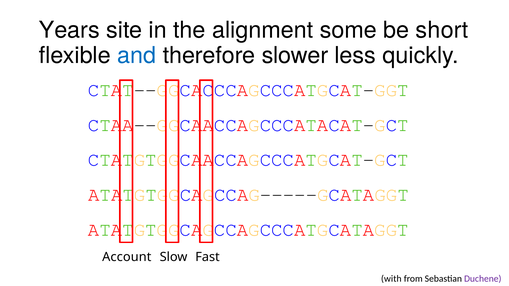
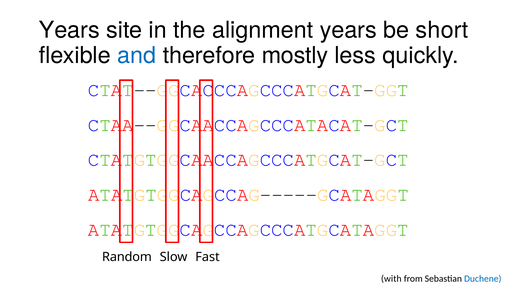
alignment some: some -> years
slower: slower -> mostly
Account: Account -> Random
Duchene colour: purple -> blue
